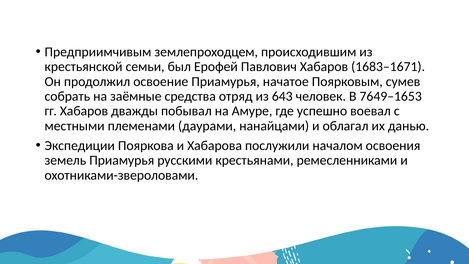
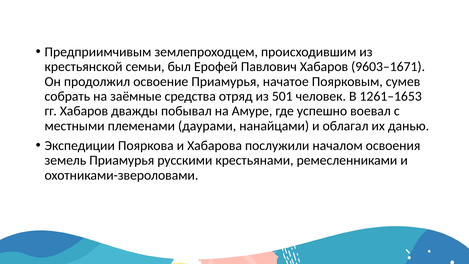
1683–1671: 1683–1671 -> 9603–1671
643: 643 -> 501
7649–1653: 7649–1653 -> 1261–1653
